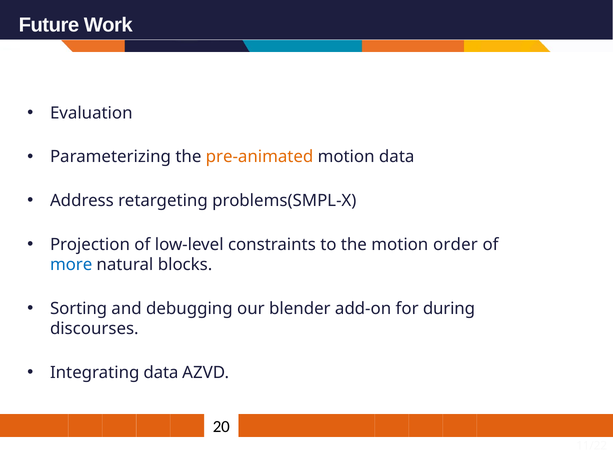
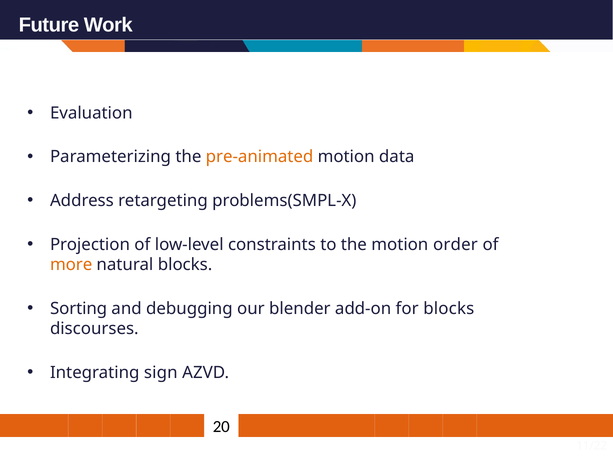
more colour: blue -> orange
for during: during -> blocks
Integrating data: data -> sign
